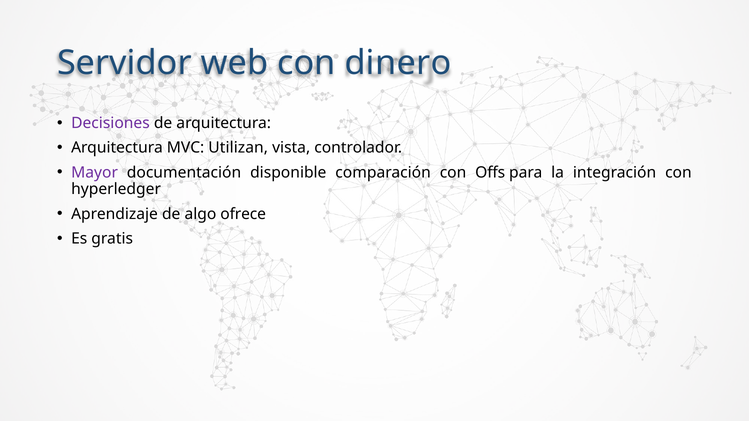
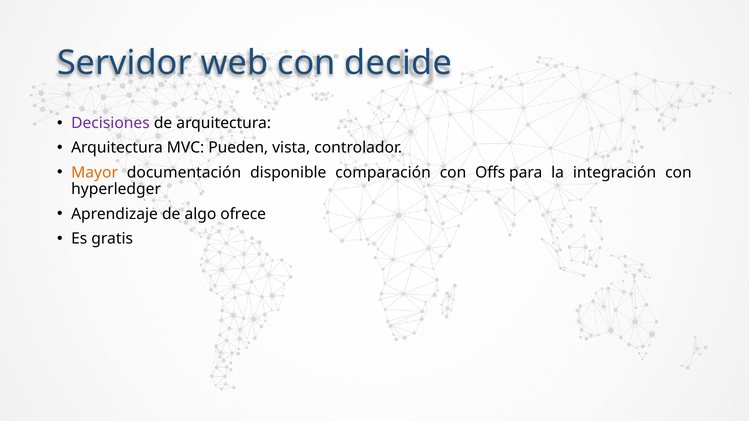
dinero: dinero -> decide
Utilizan: Utilizan -> Pueden
Mayor colour: purple -> orange
